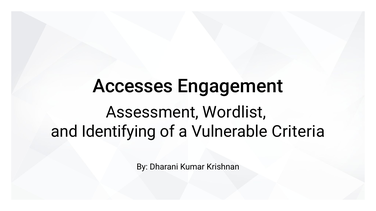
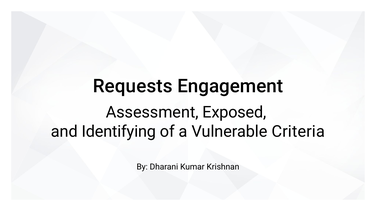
Accesses: Accesses -> Requests
Wordlist: Wordlist -> Exposed
